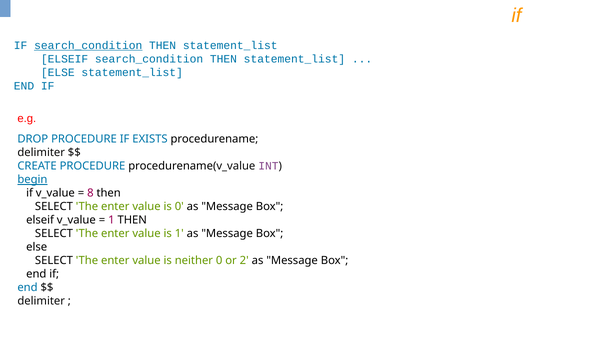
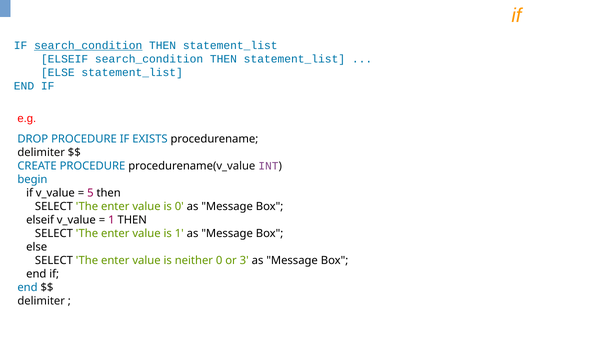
begin underline: present -> none
8: 8 -> 5
2: 2 -> 3
